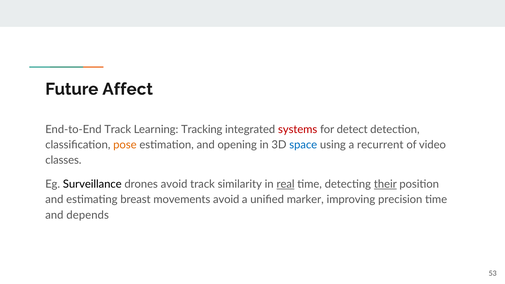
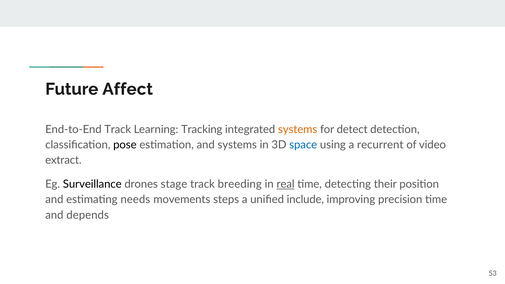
systems at (298, 129) colour: red -> orange
pose colour: orange -> black
and opening: opening -> systems
classes: classes -> extract
drones avoid: avoid -> stage
similarity: similarity -> breeding
their underline: present -> none
breast: breast -> needs
movements avoid: avoid -> steps
marker: marker -> include
